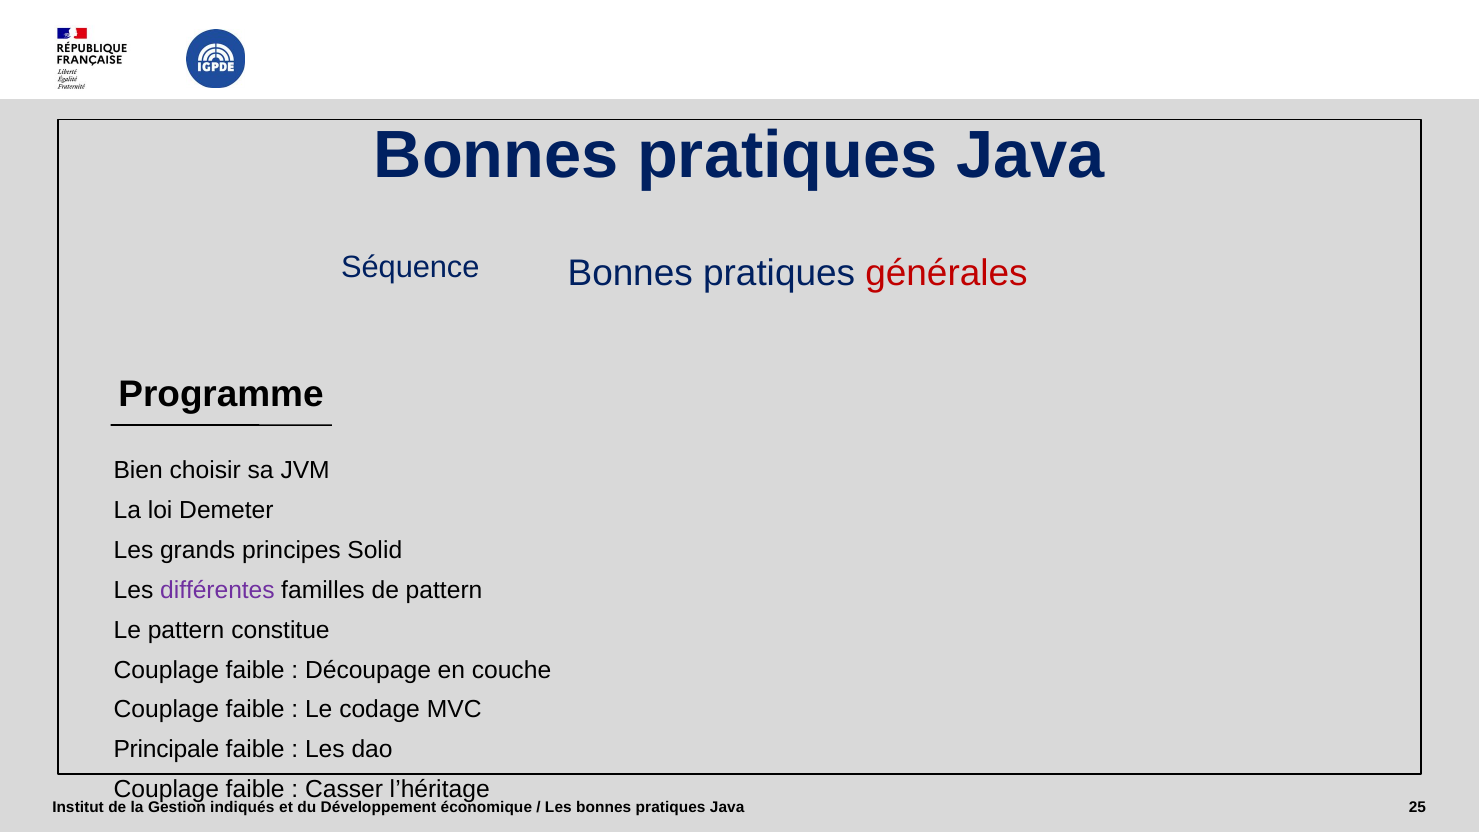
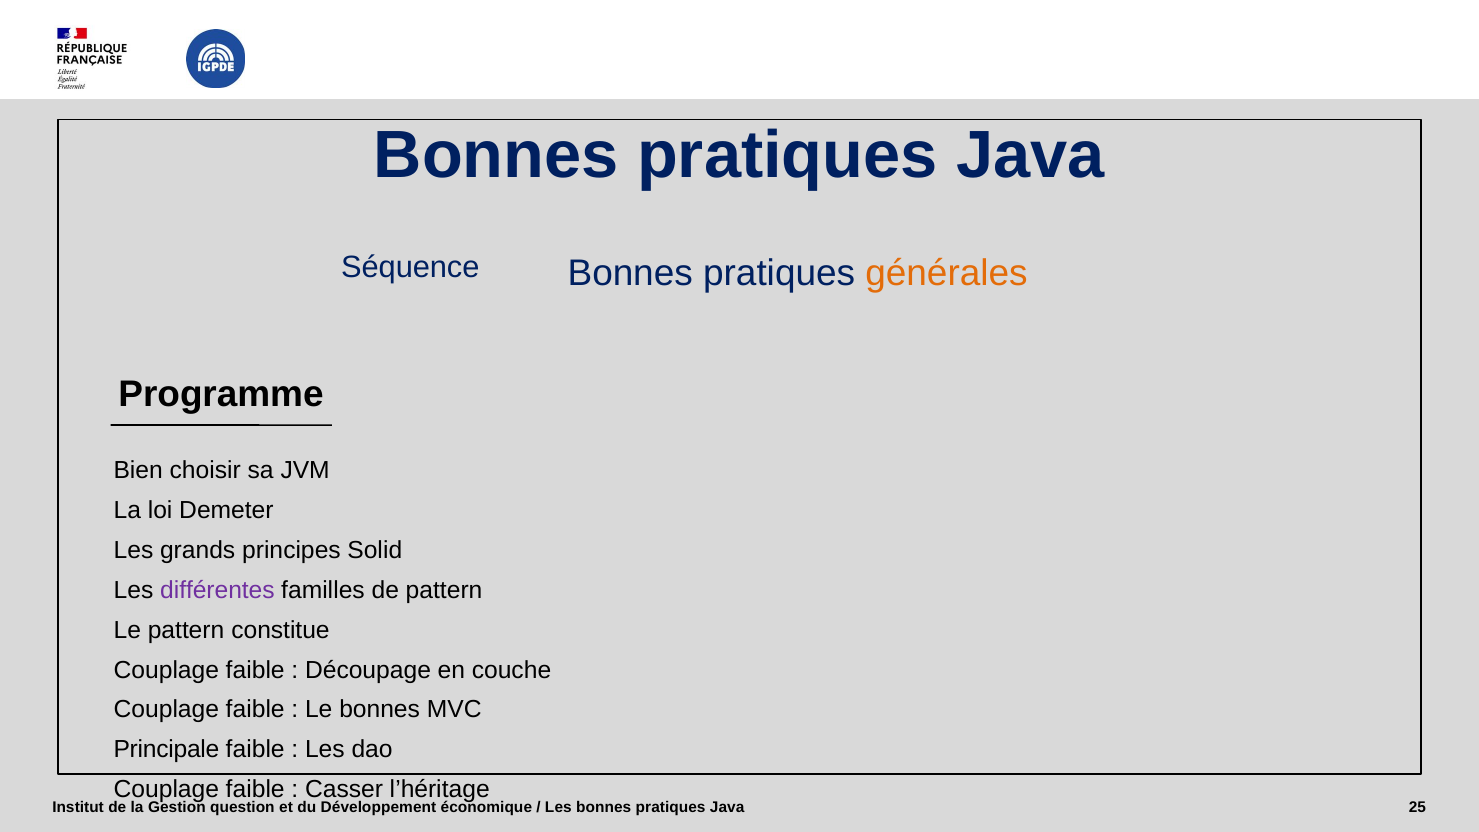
générales colour: red -> orange
Le codage: codage -> bonnes
indiqués: indiqués -> question
